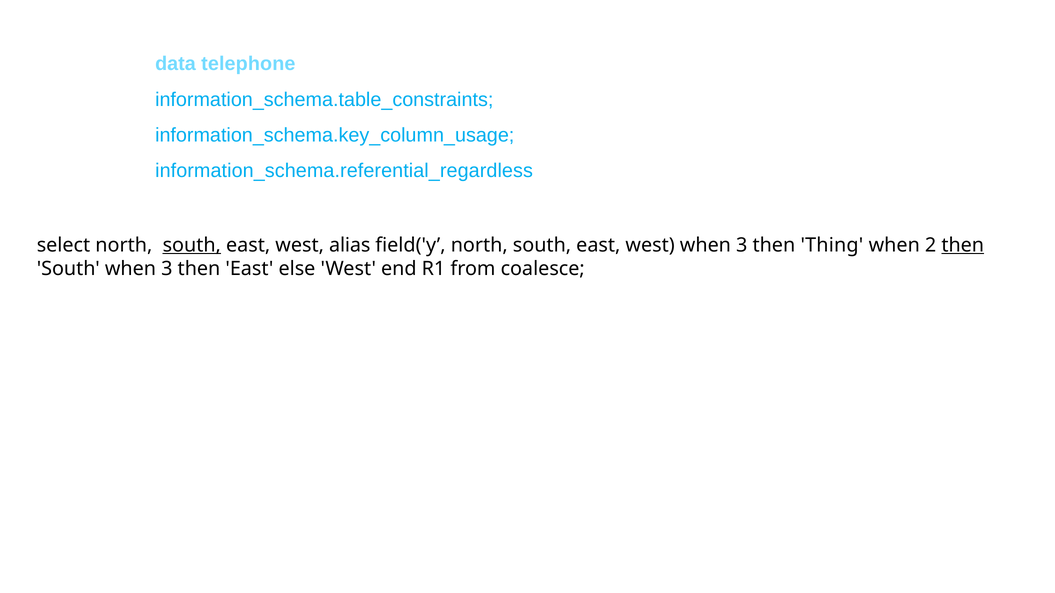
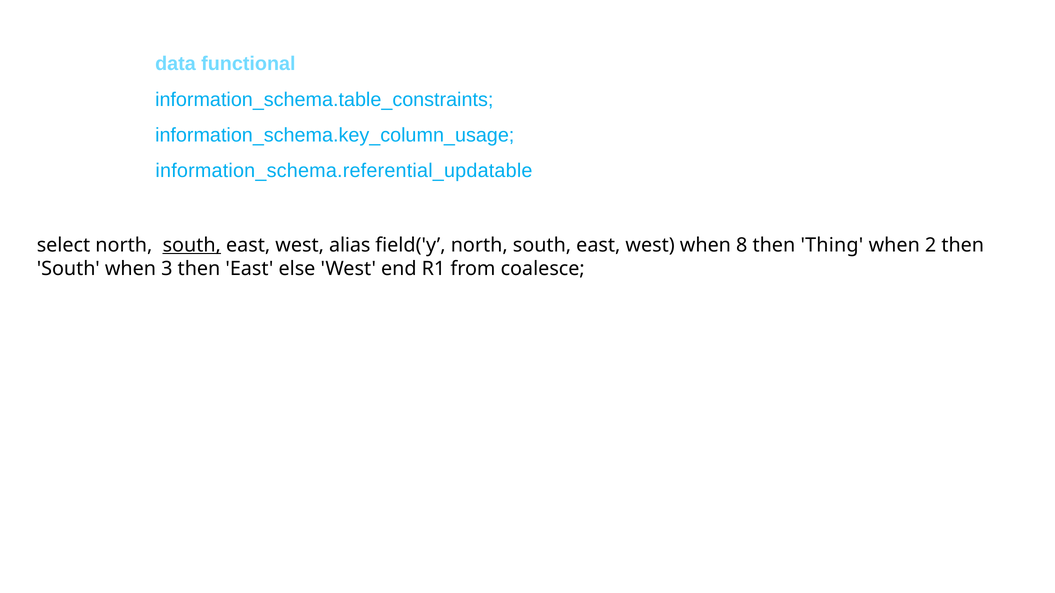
telephone: telephone -> functional
information_schema.referential_regardless: information_schema.referential_regardless -> information_schema.referential_updatable
west when 3: 3 -> 8
then at (963, 245) underline: present -> none
